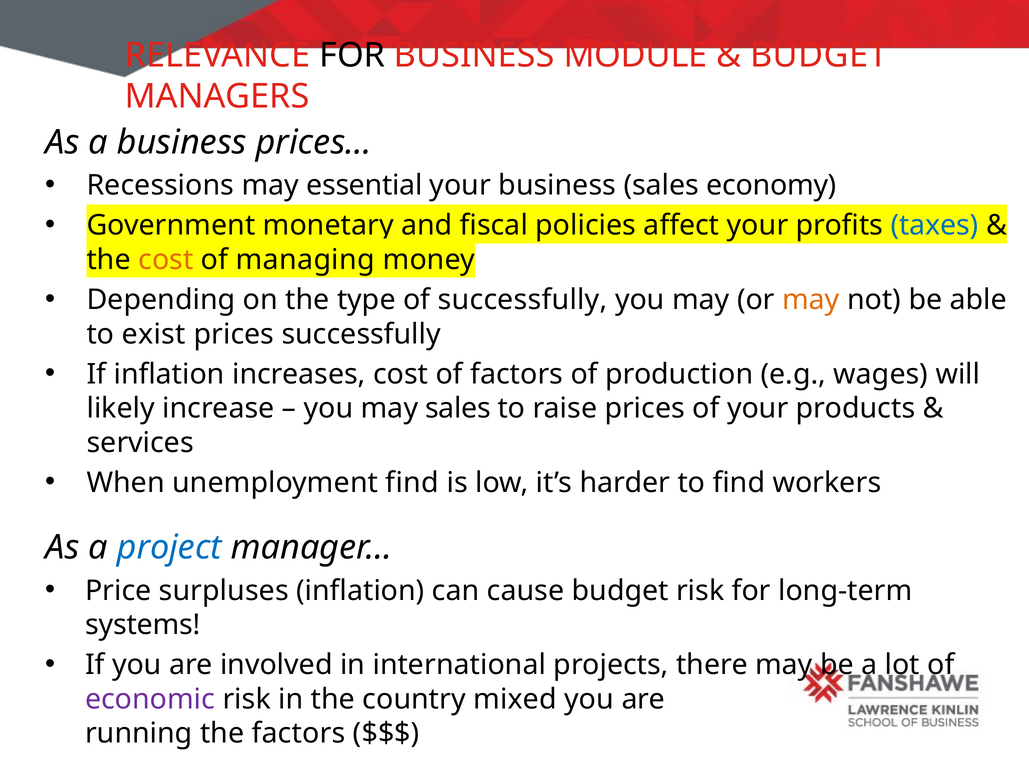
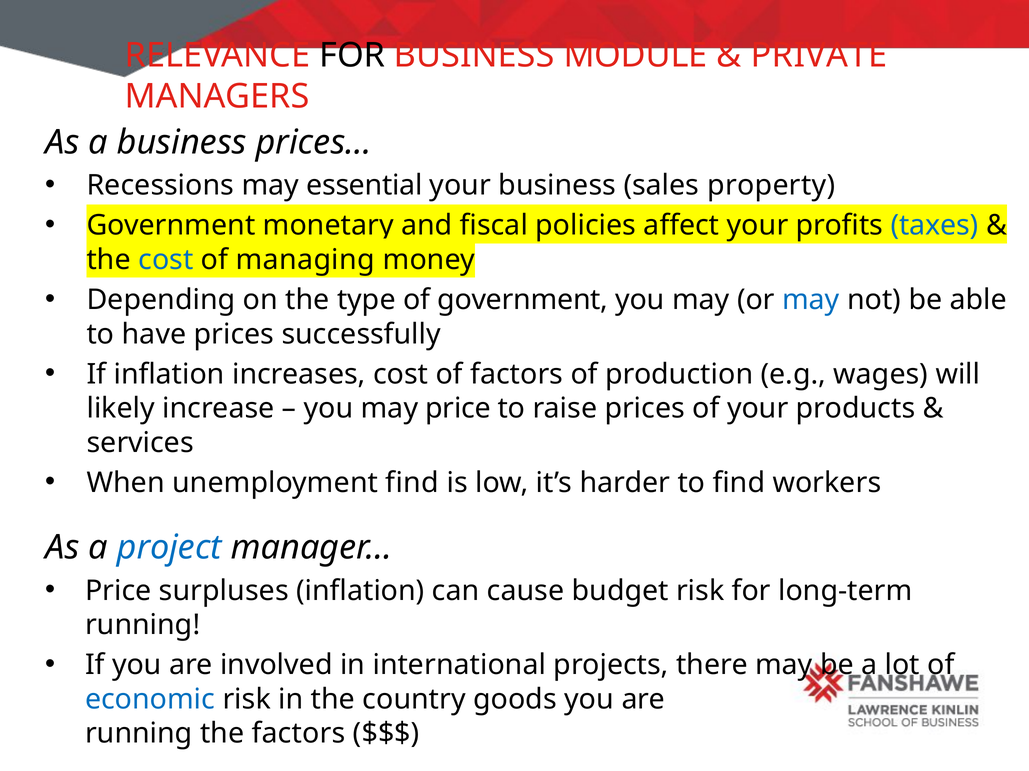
BUDGET at (819, 55): BUDGET -> PRIVATE
economy: economy -> property
cost at (166, 260) colour: orange -> blue
of successfully: successfully -> government
may at (811, 300) colour: orange -> blue
exist: exist -> have
may sales: sales -> price
systems at (143, 626): systems -> running
economic colour: purple -> blue
mixed: mixed -> goods
